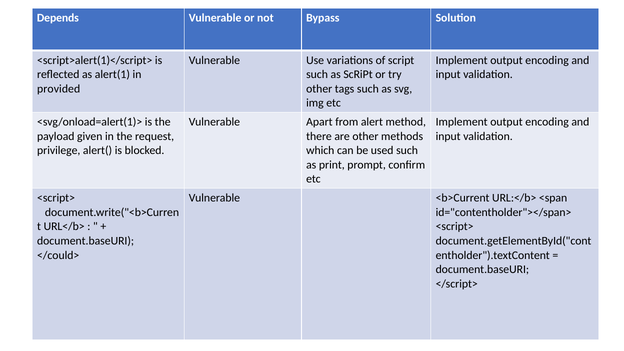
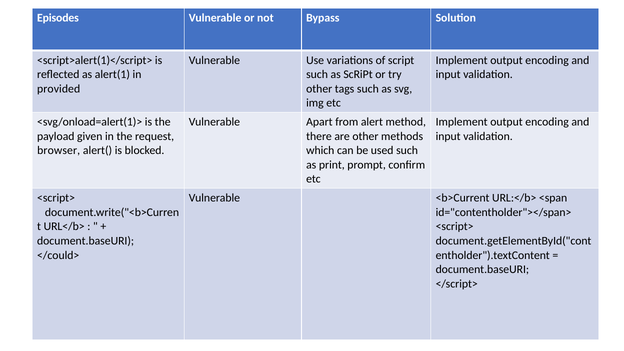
Depends: Depends -> Episodes
privilege: privilege -> browser
